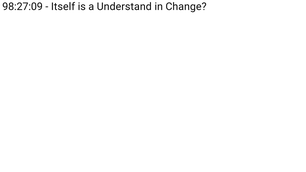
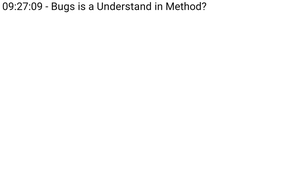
98:27:09: 98:27:09 -> 09:27:09
Itself: Itself -> Bugs
Change: Change -> Method
